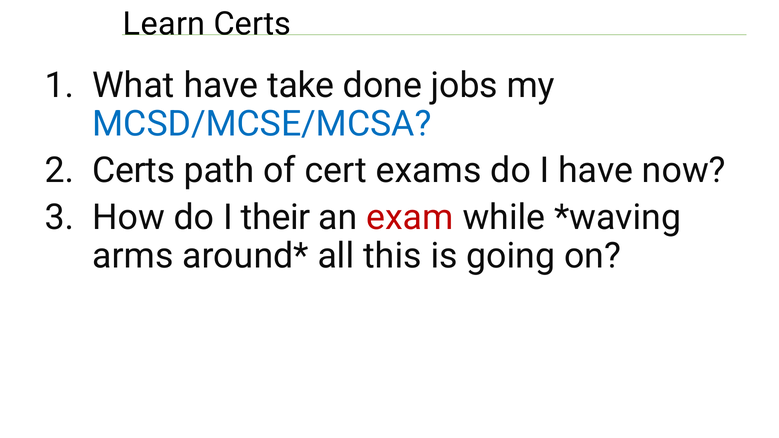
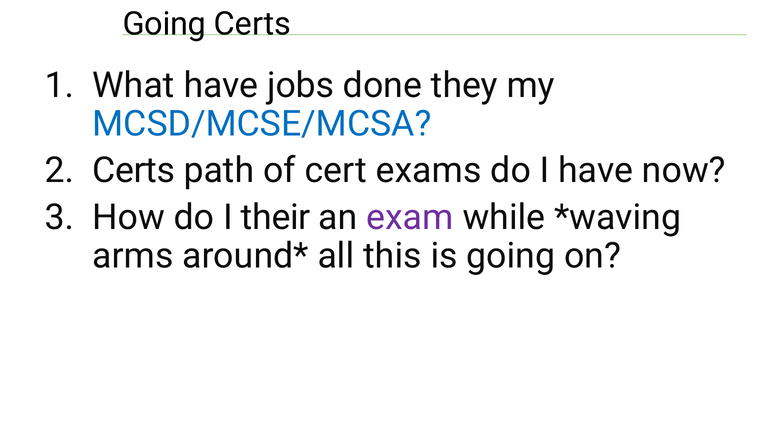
Learn at (164, 24): Learn -> Going
take: take -> jobs
jobs: jobs -> they
exam colour: red -> purple
